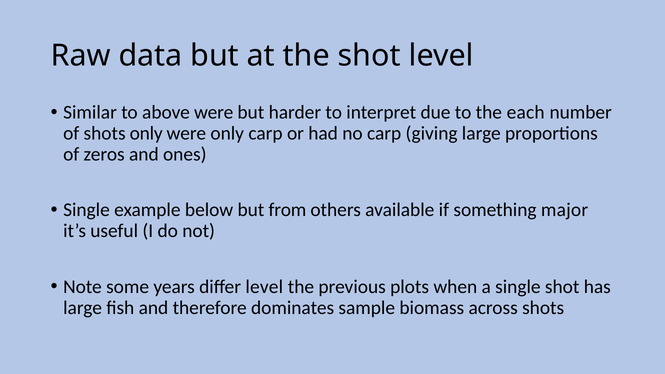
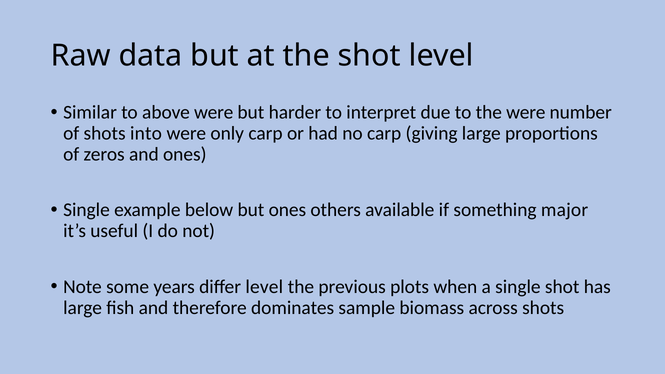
the each: each -> were
shots only: only -> into
but from: from -> ones
